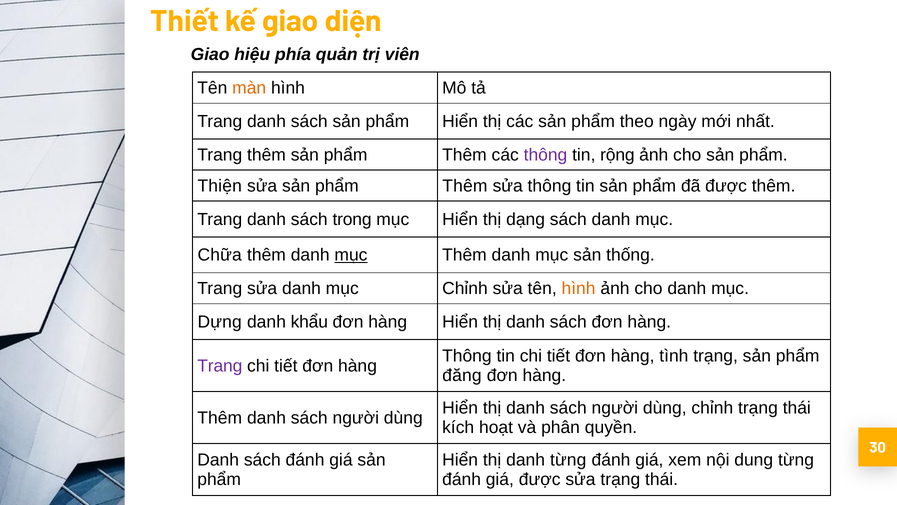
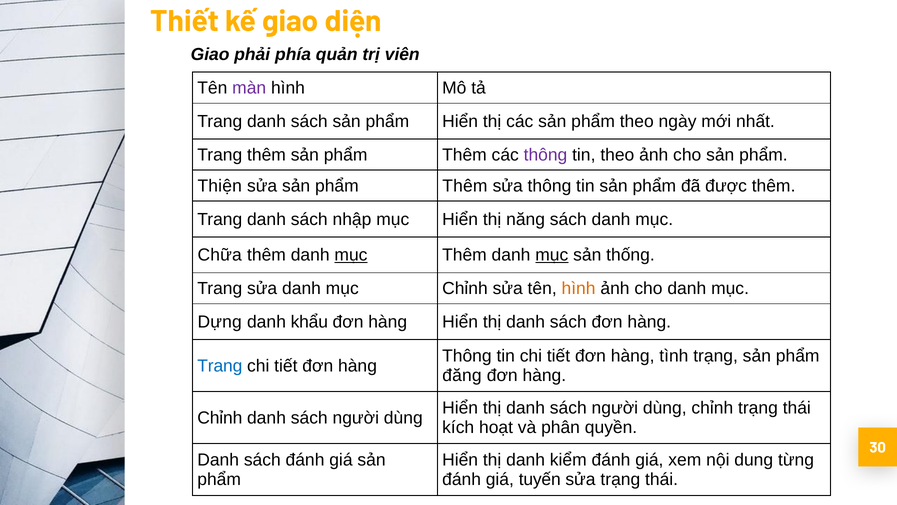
hiệu: hiệu -> phải
màn colour: orange -> purple
tin rộng: rộng -> theo
trong: trong -> nhập
dạng: dạng -> năng
mục at (552, 255) underline: none -> present
Trang at (220, 366) colour: purple -> blue
Thêm at (220, 418): Thêm -> Chỉnh
danh từng: từng -> kiểm
giá được: được -> tuyến
